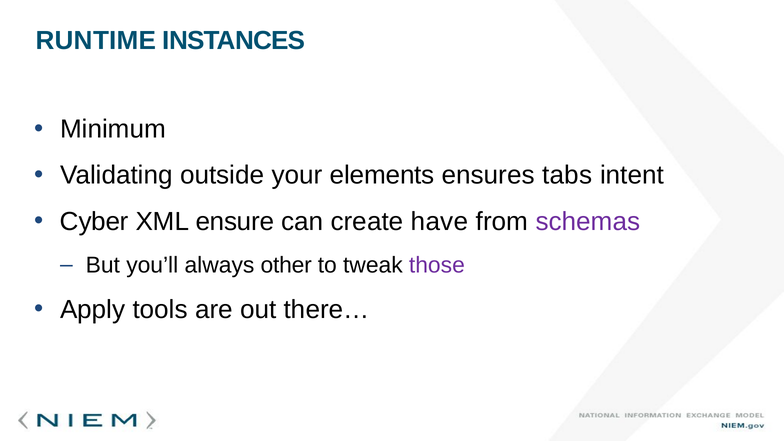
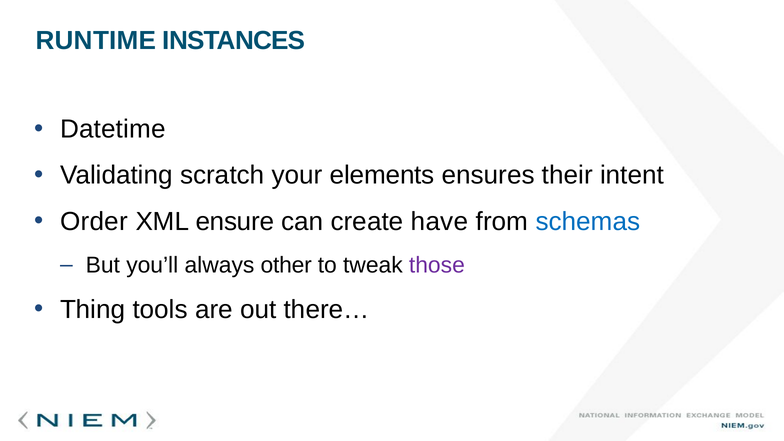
Minimum: Minimum -> Datetime
outside: outside -> scratch
tabs: tabs -> their
Cyber: Cyber -> Order
schemas colour: purple -> blue
Apply: Apply -> Thing
